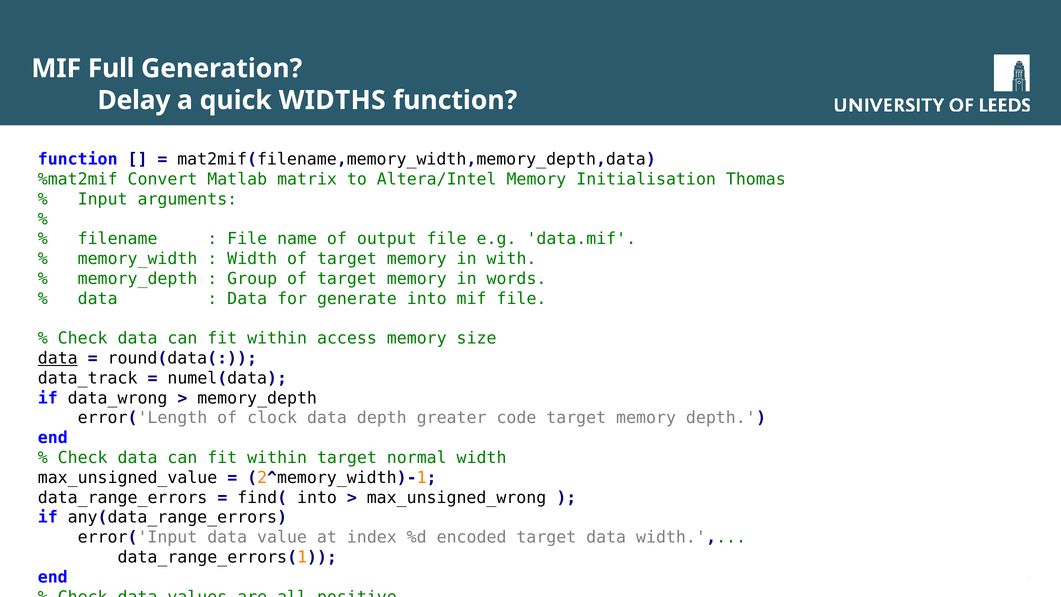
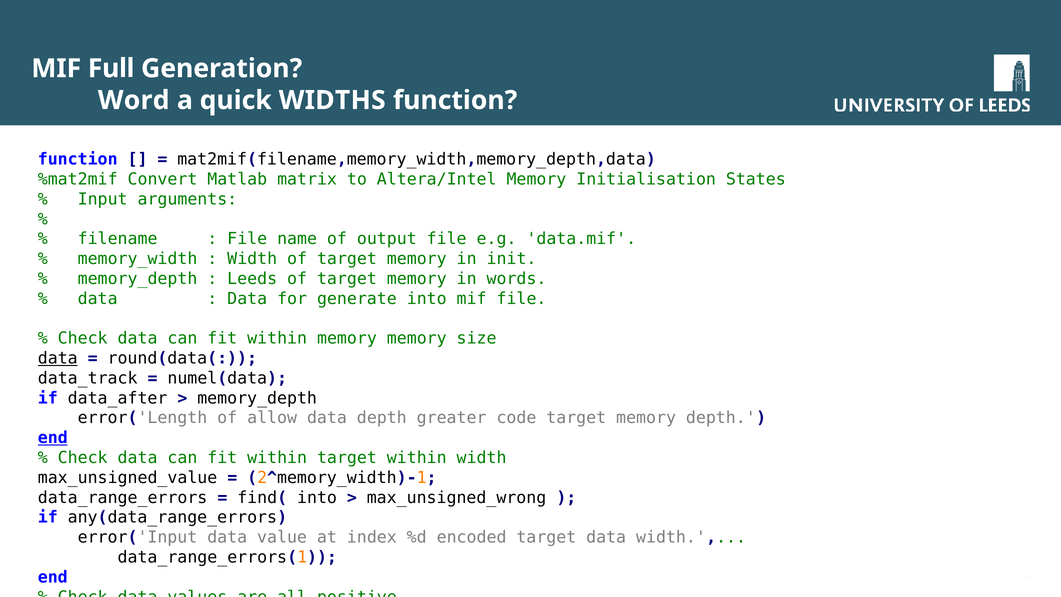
Delay: Delay -> Word
Thomas: Thomas -> States
with: with -> init
Group: Group -> Leeds
within access: access -> memory
data_wrong: data_wrong -> data_after
clock: clock -> allow
end at (53, 438) underline: none -> present
target normal: normal -> within
